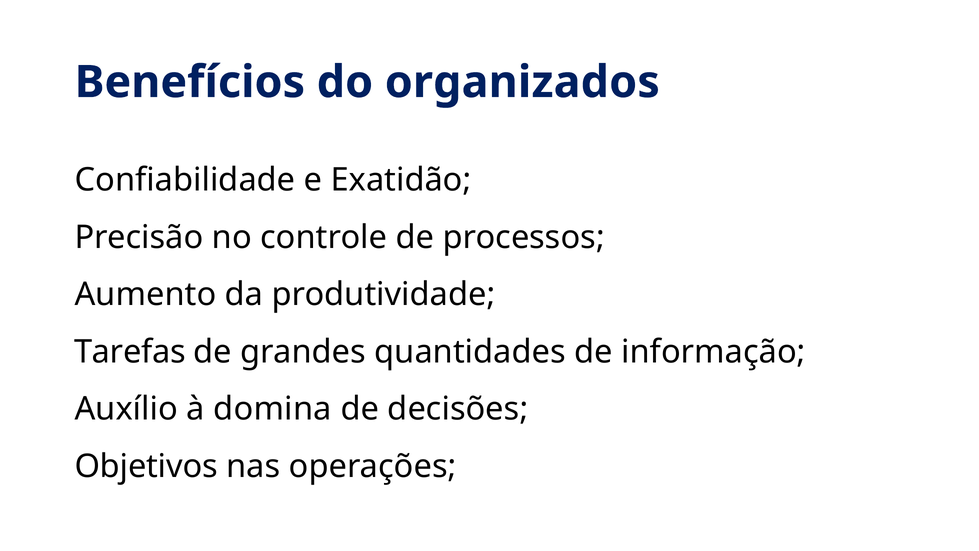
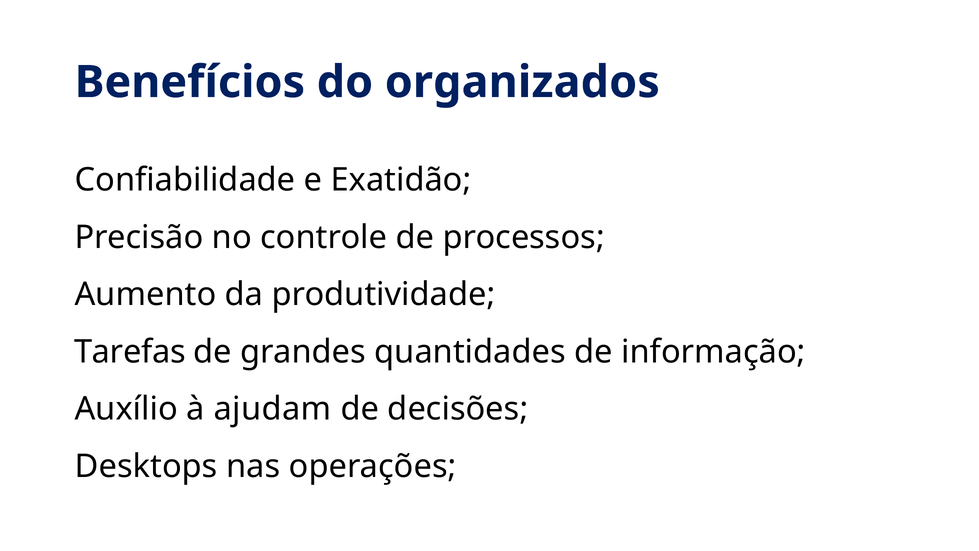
domina: domina -> ajudam
Objetivos: Objetivos -> Desktops
